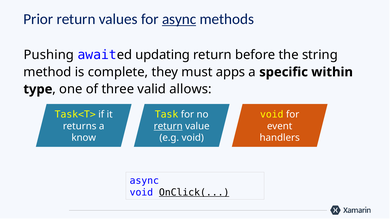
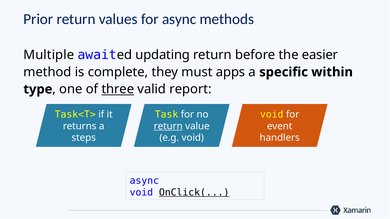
async at (179, 19) underline: present -> none
Pushing: Pushing -> Multiple
string: string -> easier
three underline: none -> present
allows: allows -> report
know: know -> steps
